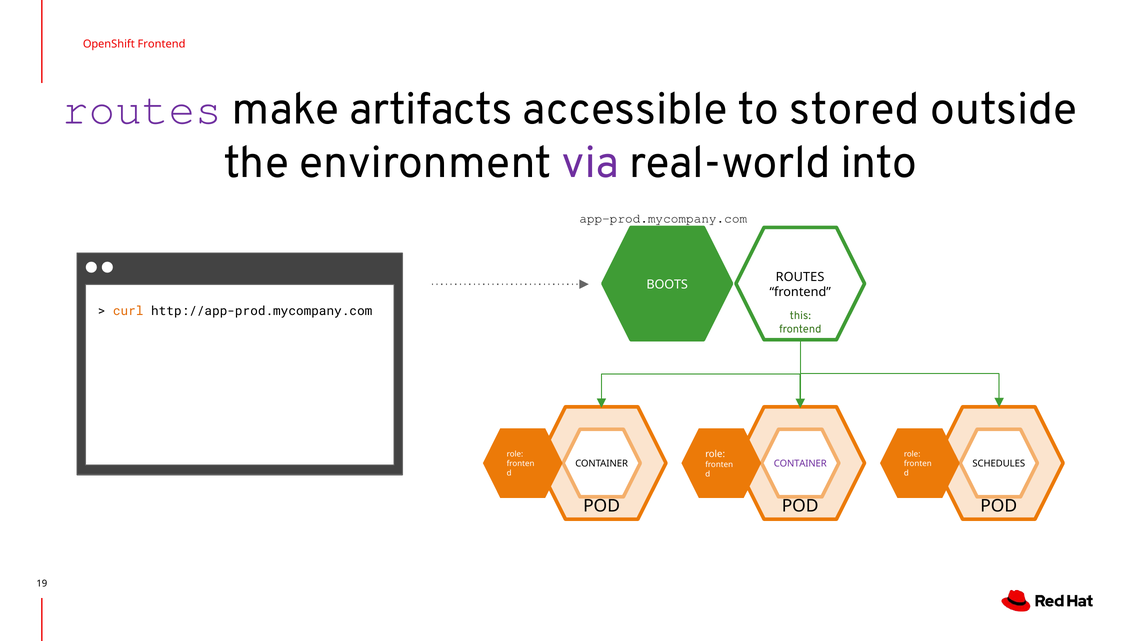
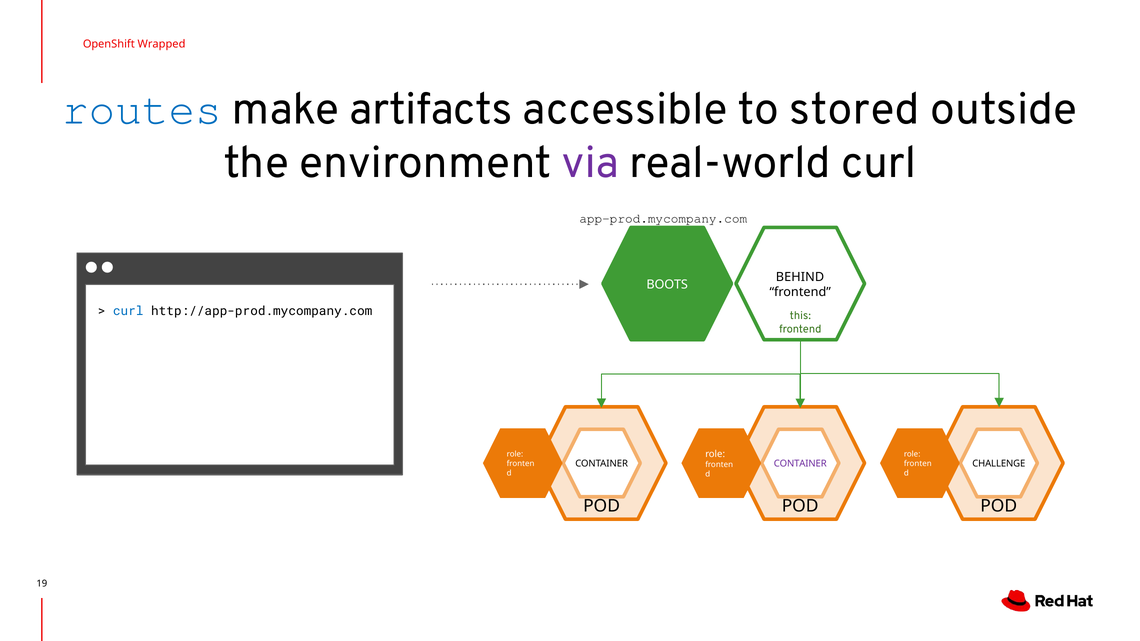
OpenShift Frontend: Frontend -> Wrapped
routes at (142, 109) colour: purple -> blue
real-world into: into -> curl
ROUTES at (800, 277): ROUTES -> BEHIND
curl at (128, 311) colour: orange -> blue
SCHEDULES: SCHEDULES -> CHALLENGE
